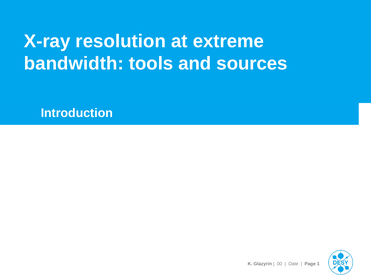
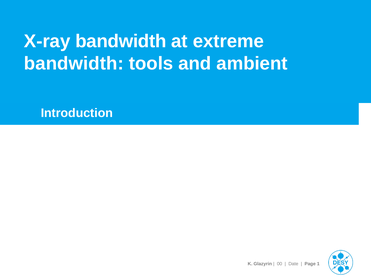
X-ray resolution: resolution -> bandwidth
sources: sources -> ambient
